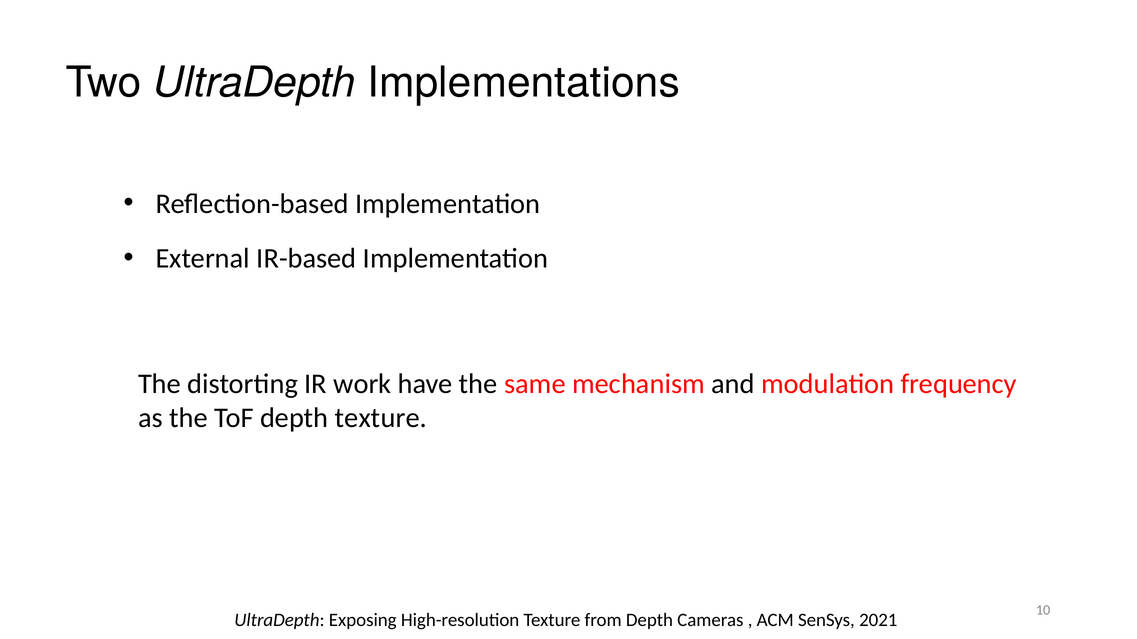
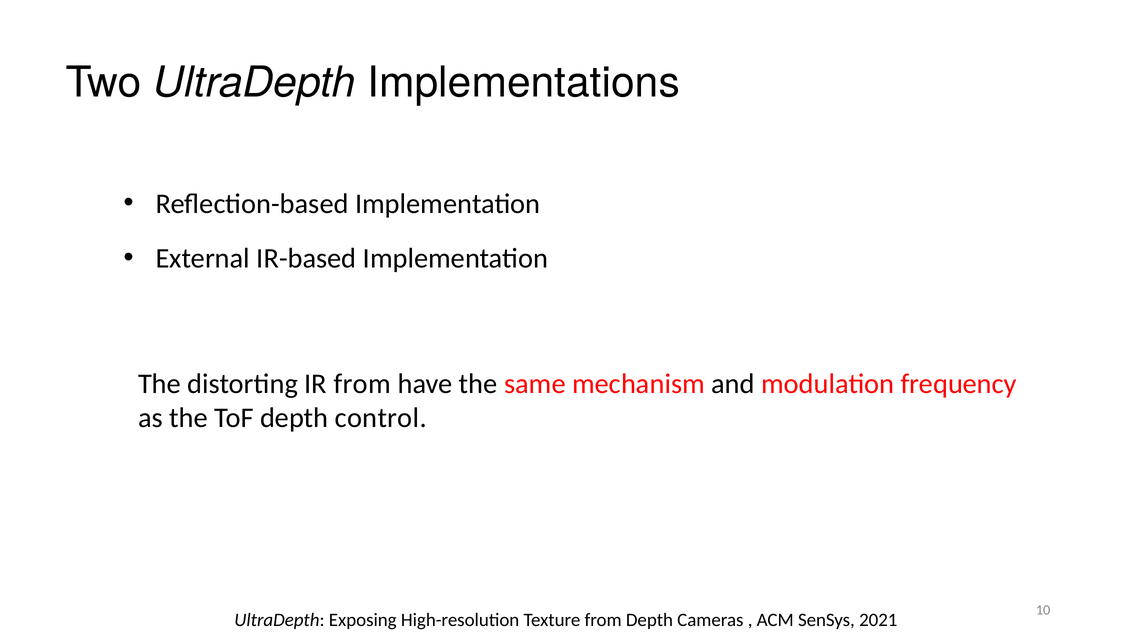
IR work: work -> from
depth texture: texture -> control
